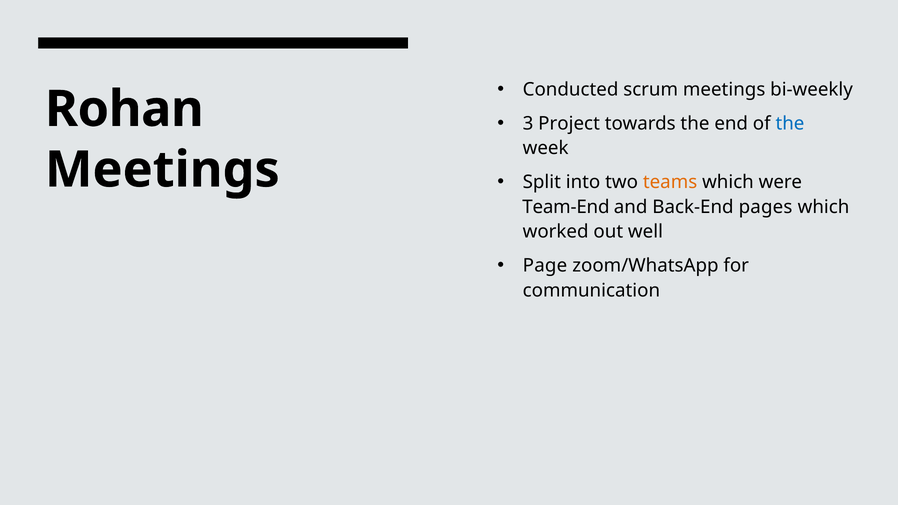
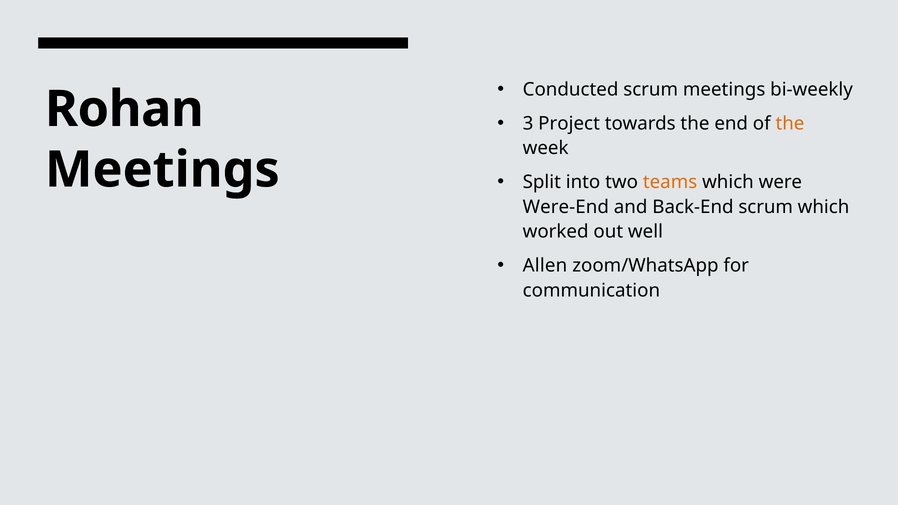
the at (790, 124) colour: blue -> orange
Team-End: Team-End -> Were-End
Back-End pages: pages -> scrum
Page: Page -> Allen
